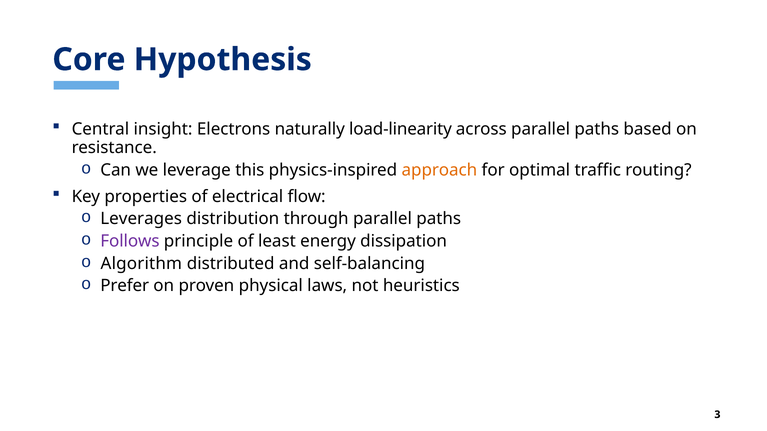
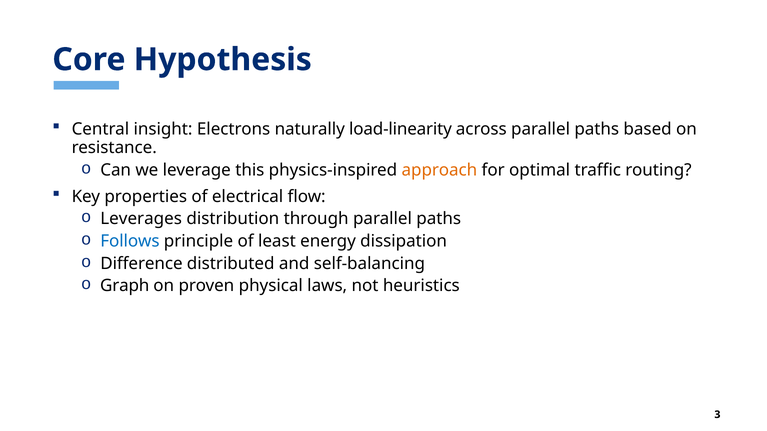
Follows colour: purple -> blue
Algorithm: Algorithm -> Difference
Prefer: Prefer -> Graph
